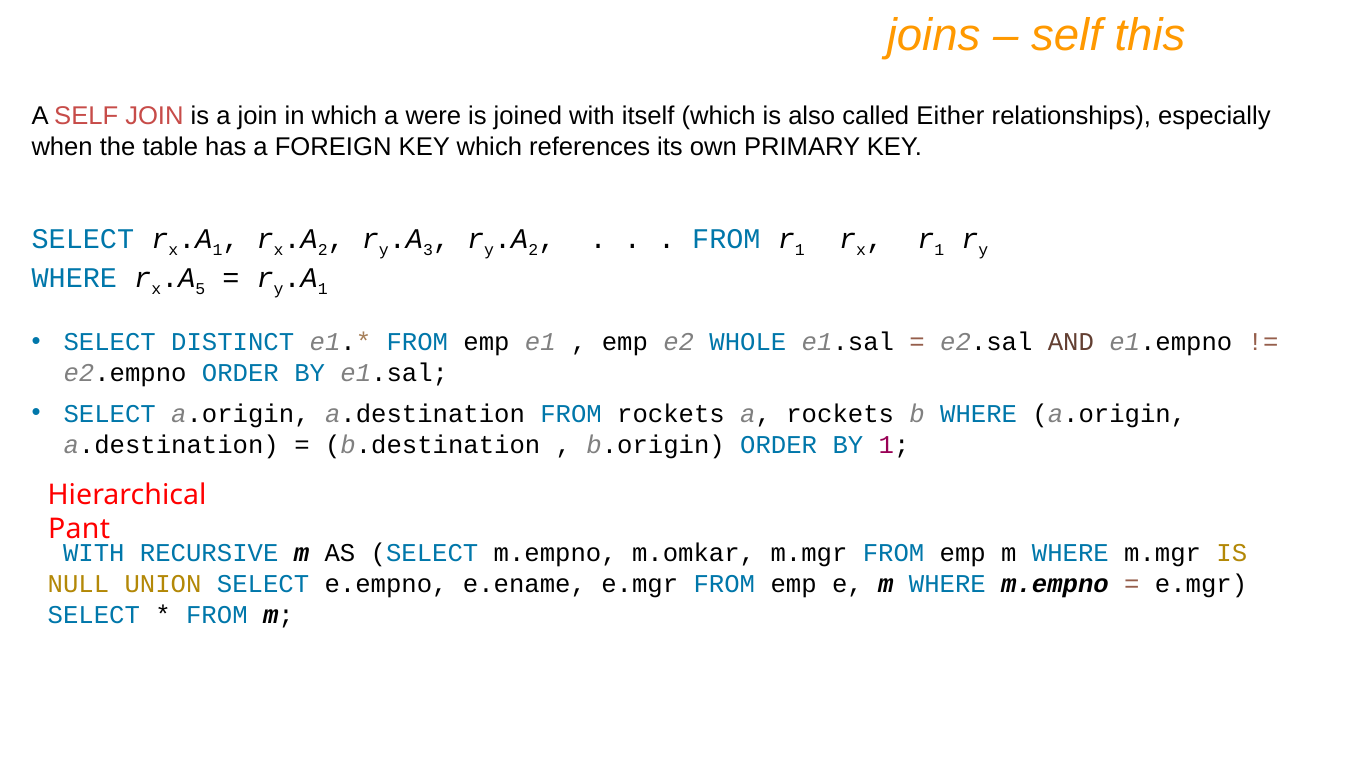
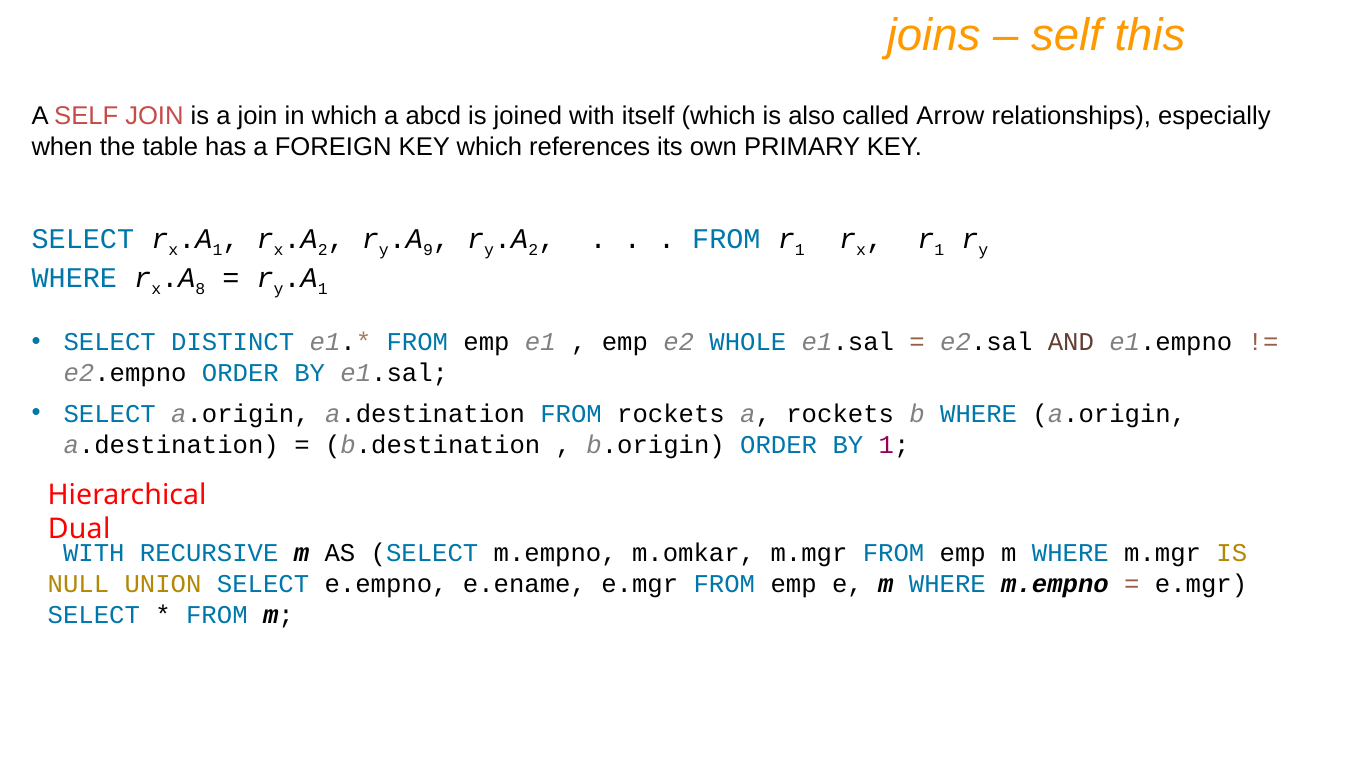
were: were -> abcd
Either: Either -> Arrow
3: 3 -> 9
5: 5 -> 8
Pant: Pant -> Dual
